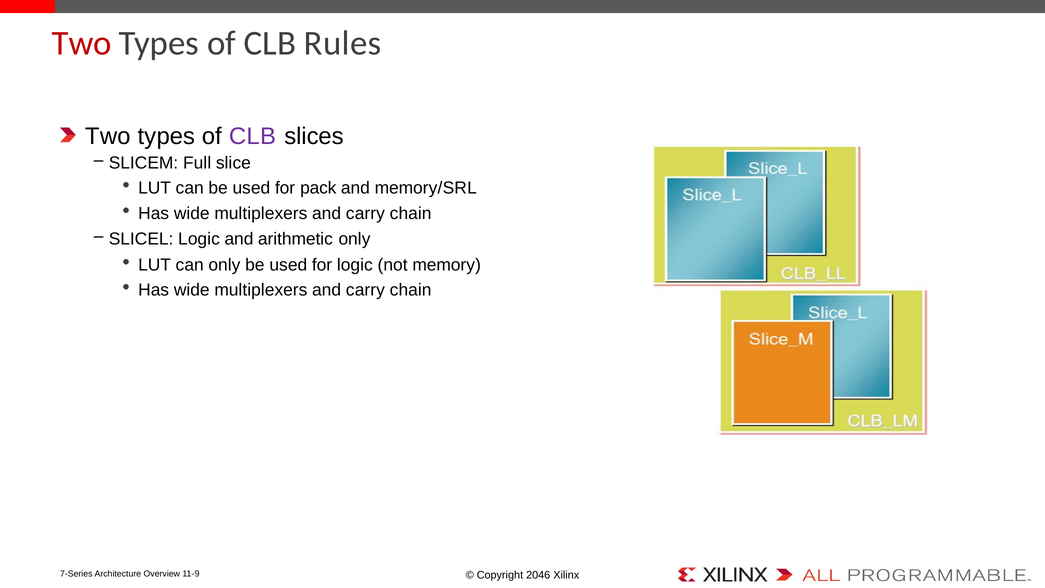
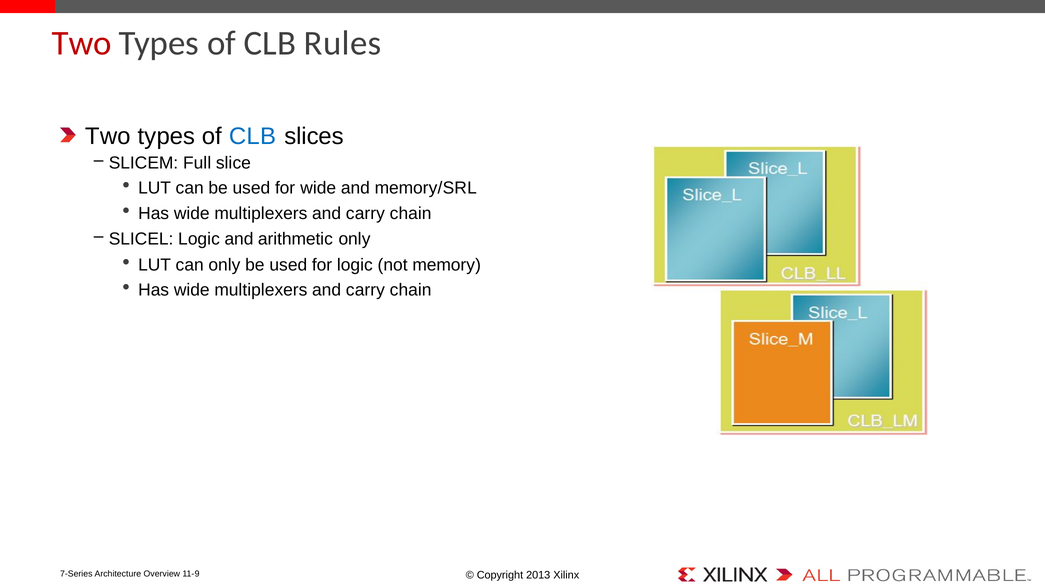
CLB at (252, 137) colour: purple -> blue
for pack: pack -> wide
2046: 2046 -> 2013
